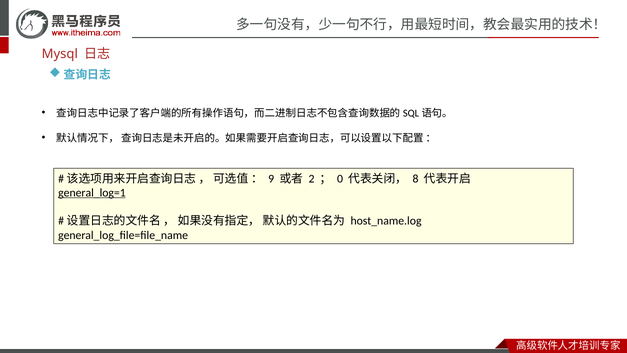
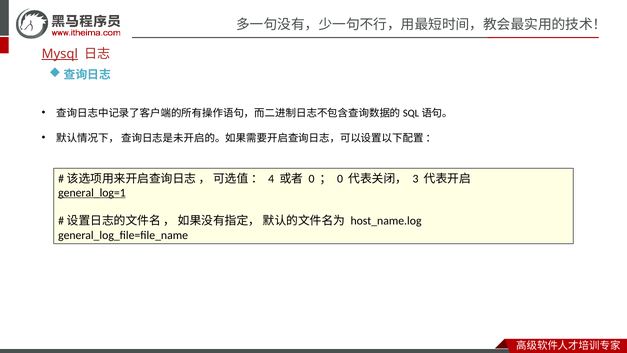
Mysql underline: none -> present
9: 9 -> 4
2 at (311, 178): 2 -> 0
8: 8 -> 3
